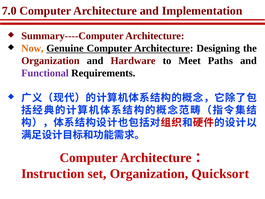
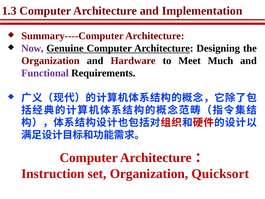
7.0: 7.0 -> 1.3
Now colour: orange -> purple
Paths: Paths -> Much
